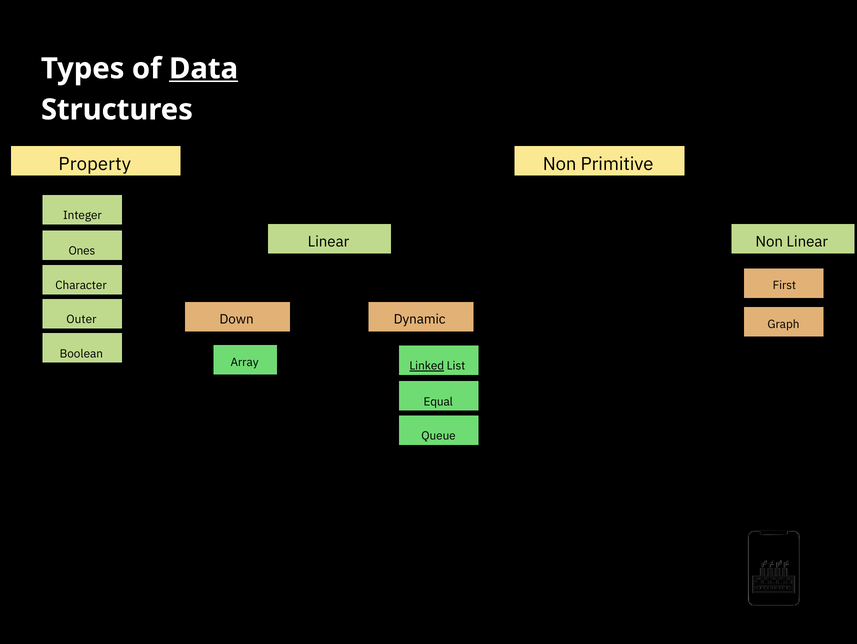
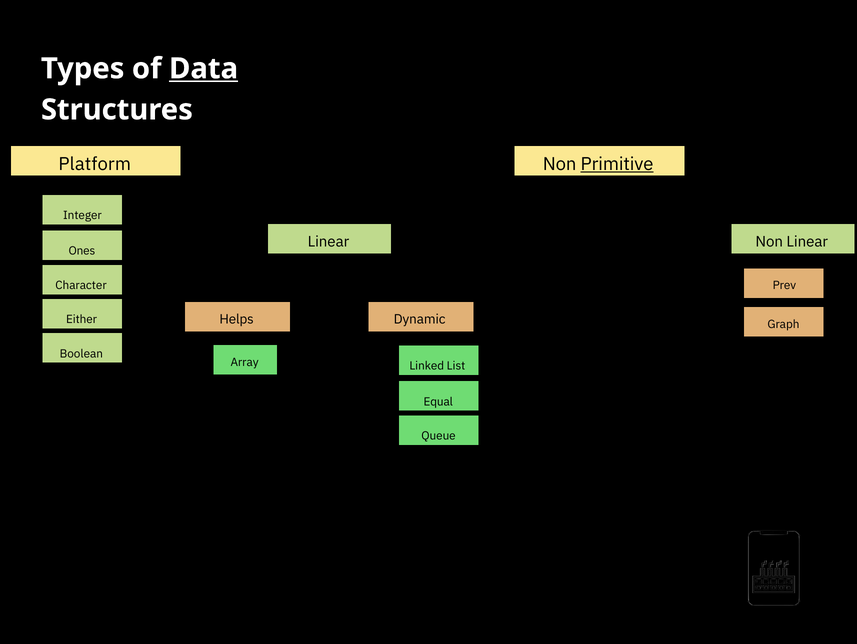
Property: Property -> Platform
Primitive underline: none -> present
First: First -> Prev
Down: Down -> Helps
Outer: Outer -> Either
Linked underline: present -> none
